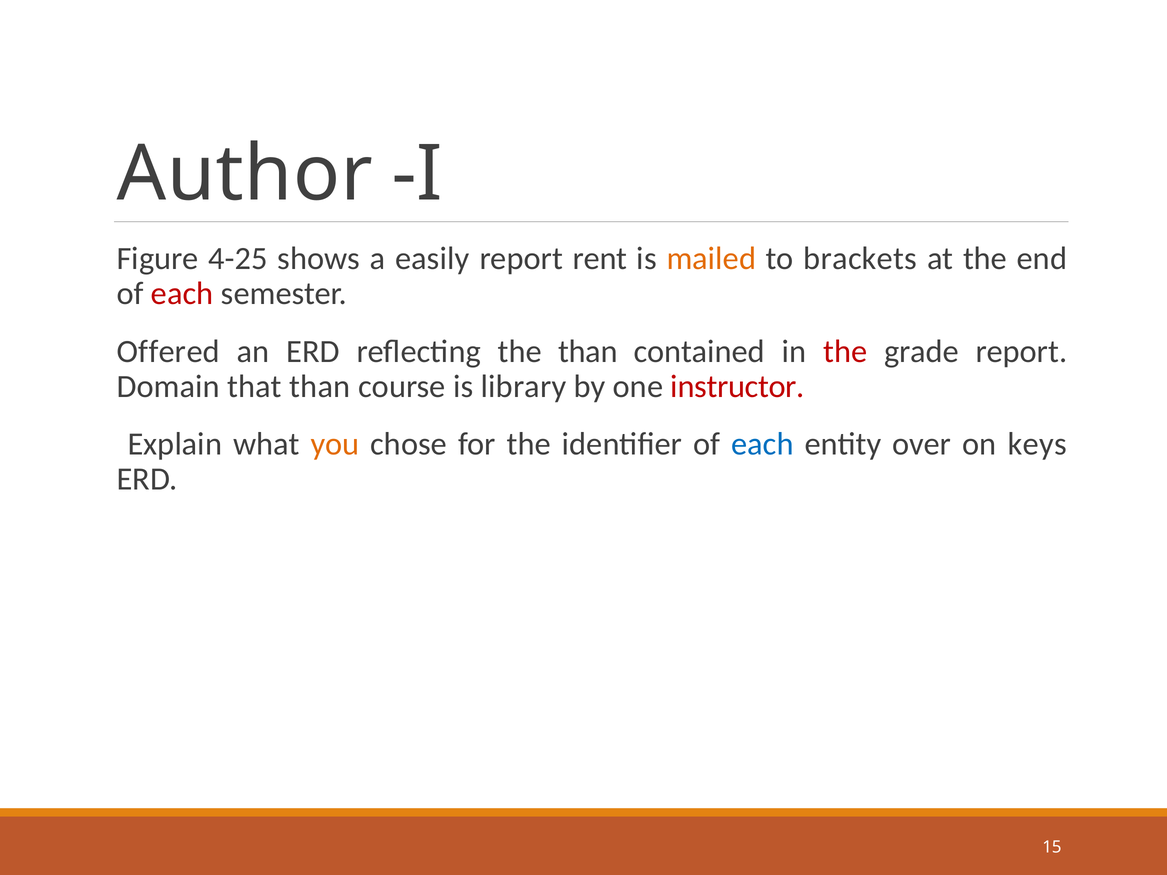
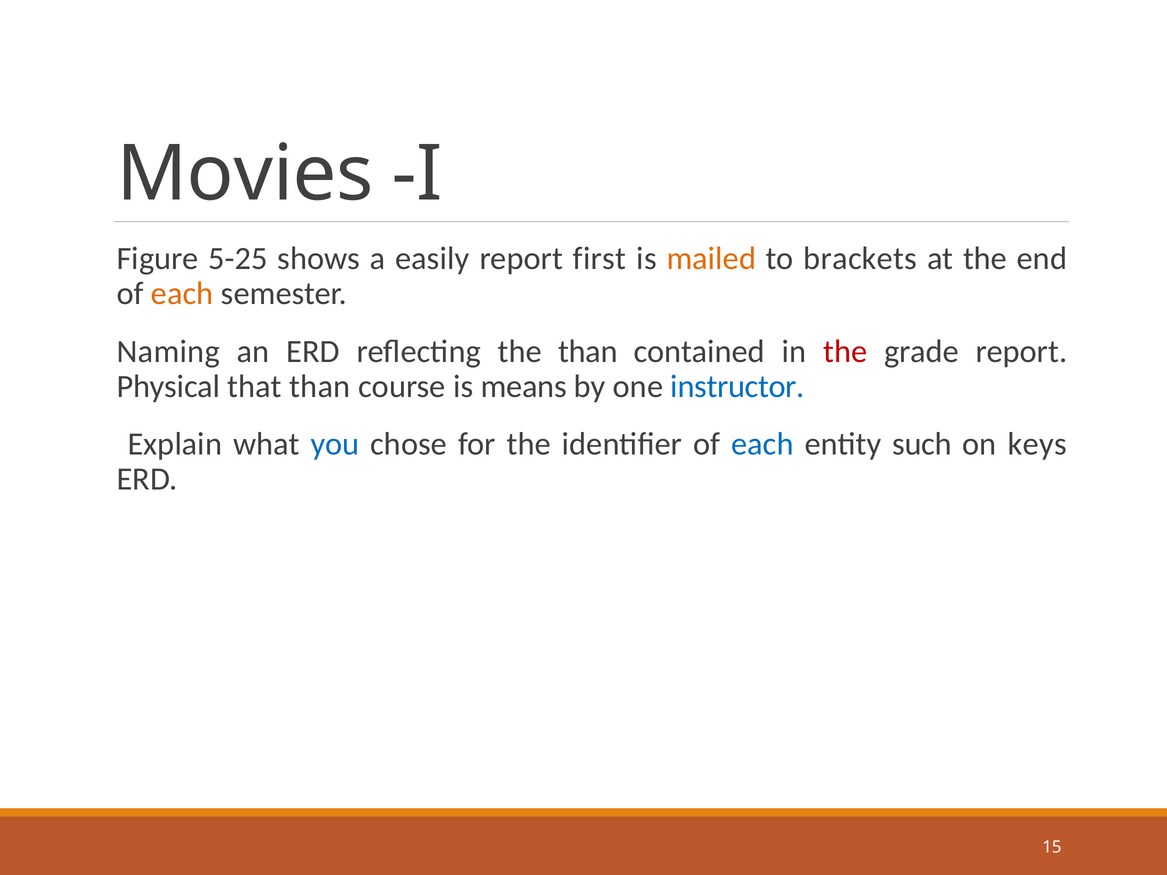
Author: Author -> Movies
4-25: 4-25 -> 5-25
rent: rent -> first
each at (182, 294) colour: red -> orange
Offered: Offered -> Naming
Domain: Domain -> Physical
library: library -> means
instructor colour: red -> blue
you colour: orange -> blue
over: over -> such
